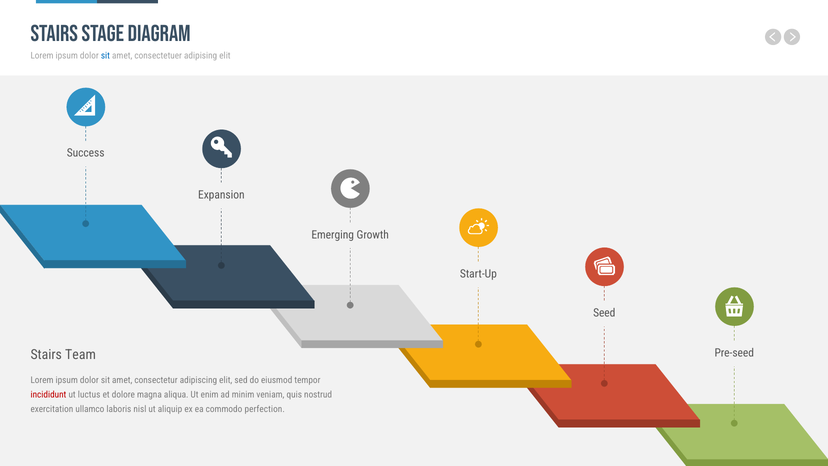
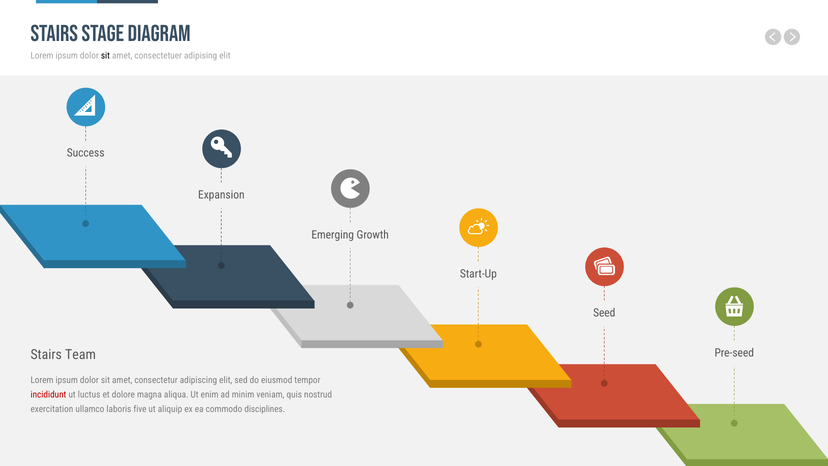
sit at (105, 56) colour: blue -> black
nisl: nisl -> five
perfection: perfection -> disciplines
